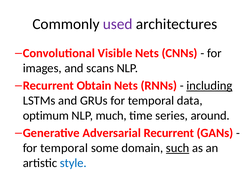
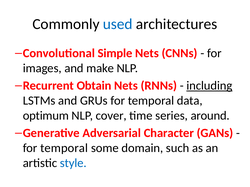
used colour: purple -> blue
Visible: Visible -> Simple
scans: scans -> make
much: much -> cover
Adversarial Recurrent: Recurrent -> Character
such underline: present -> none
